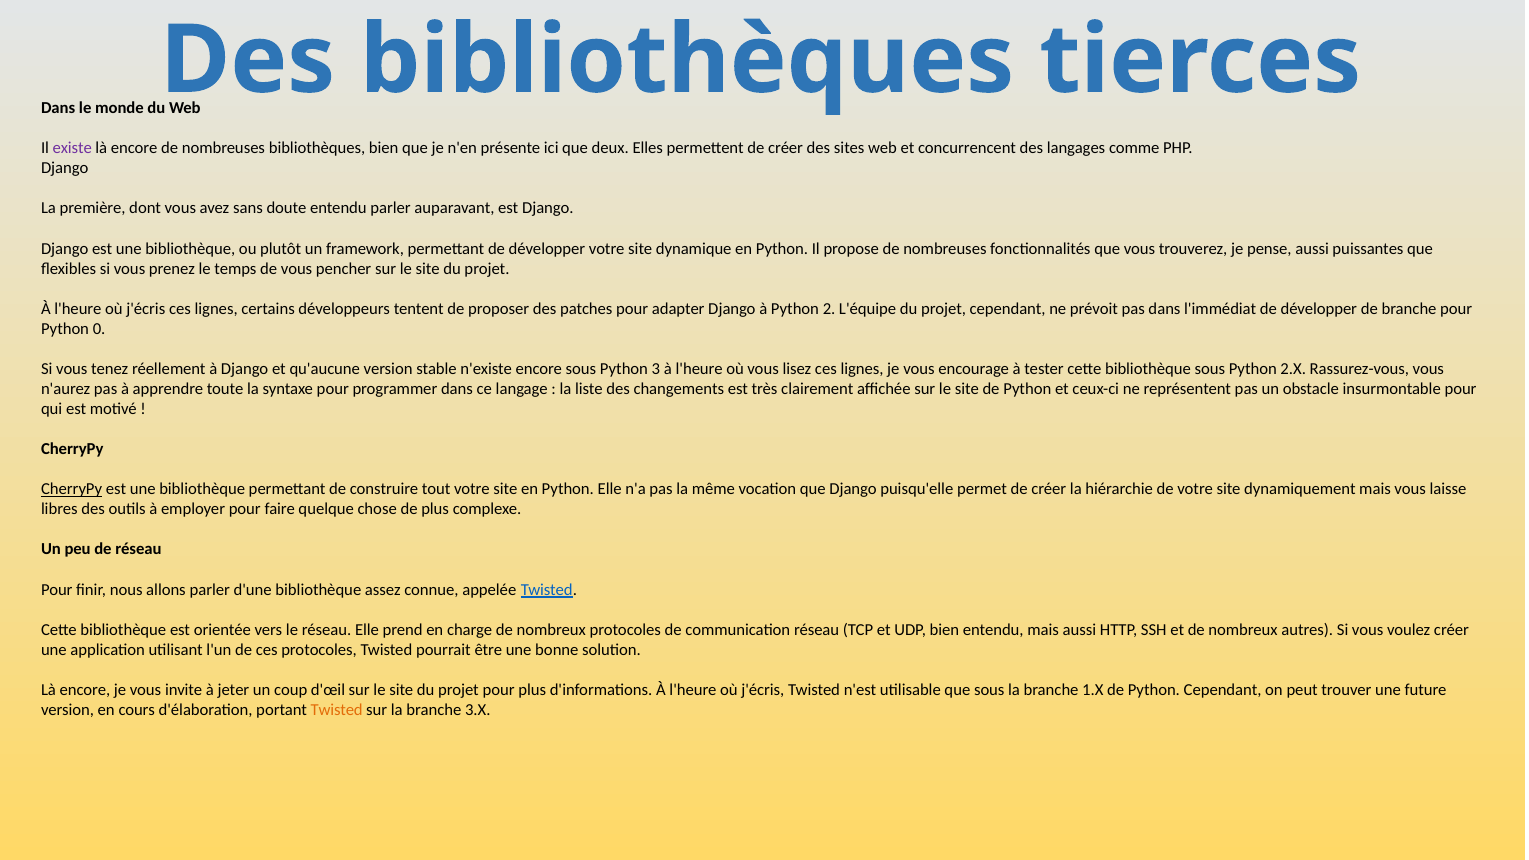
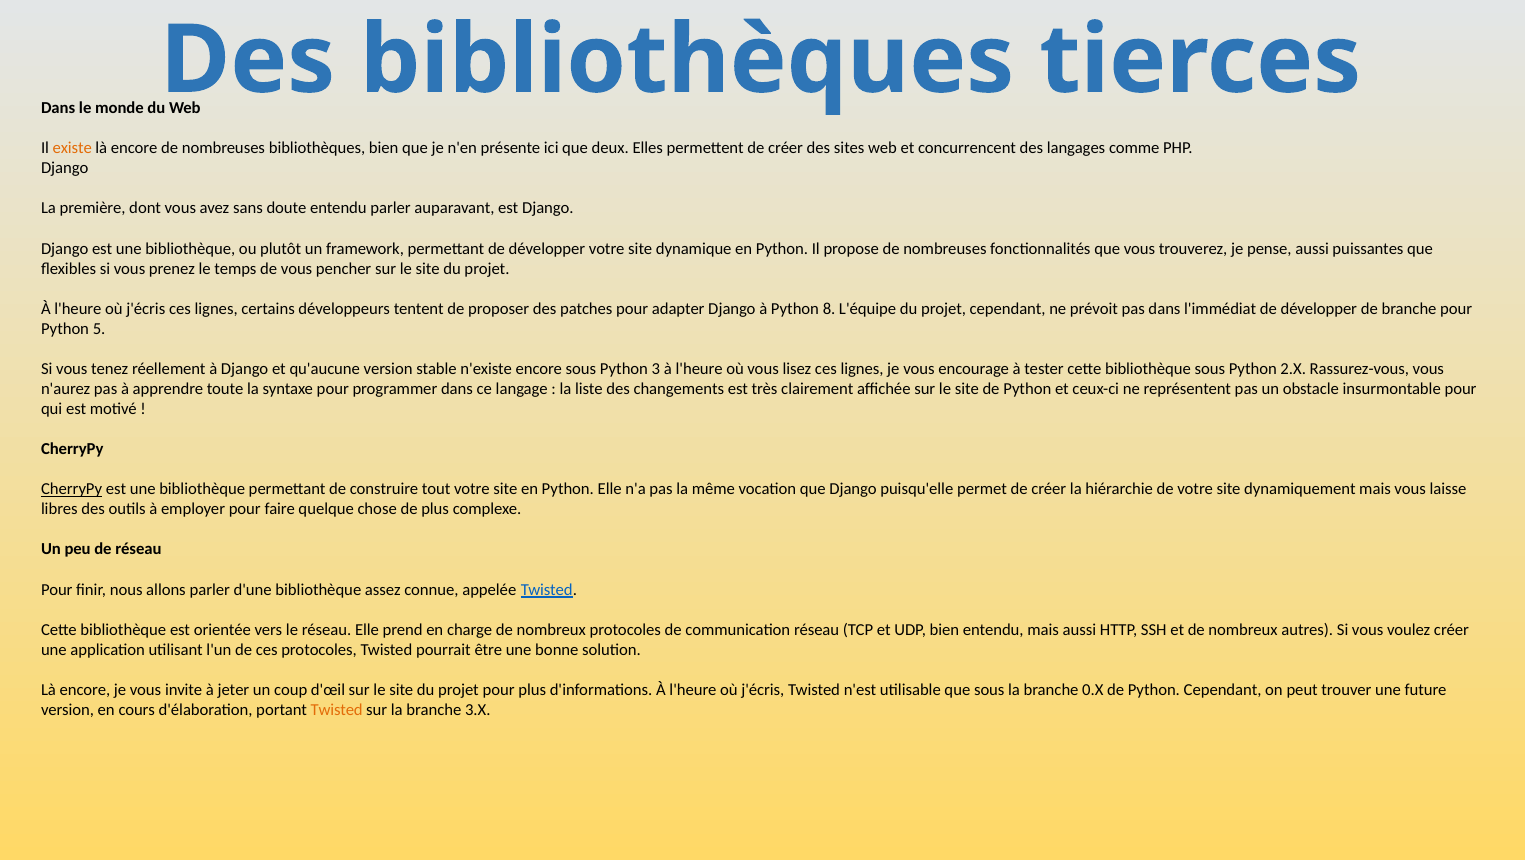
existe colour: purple -> orange
2: 2 -> 8
0: 0 -> 5
1.X: 1.X -> 0.X
